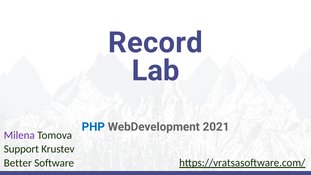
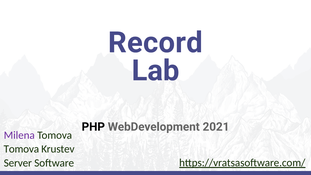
PHP colour: blue -> black
Support at (21, 149): Support -> Tomova
Better: Better -> Server
